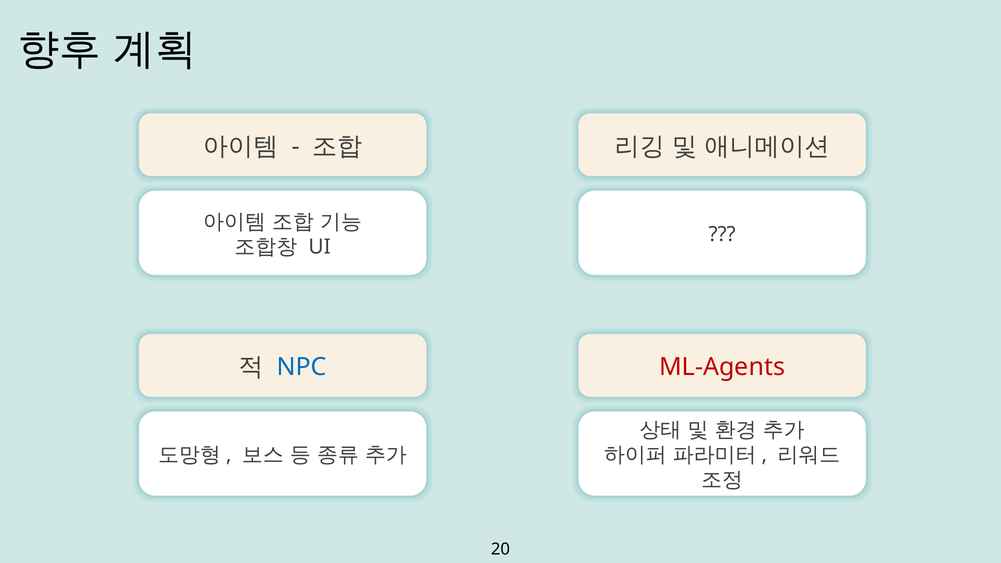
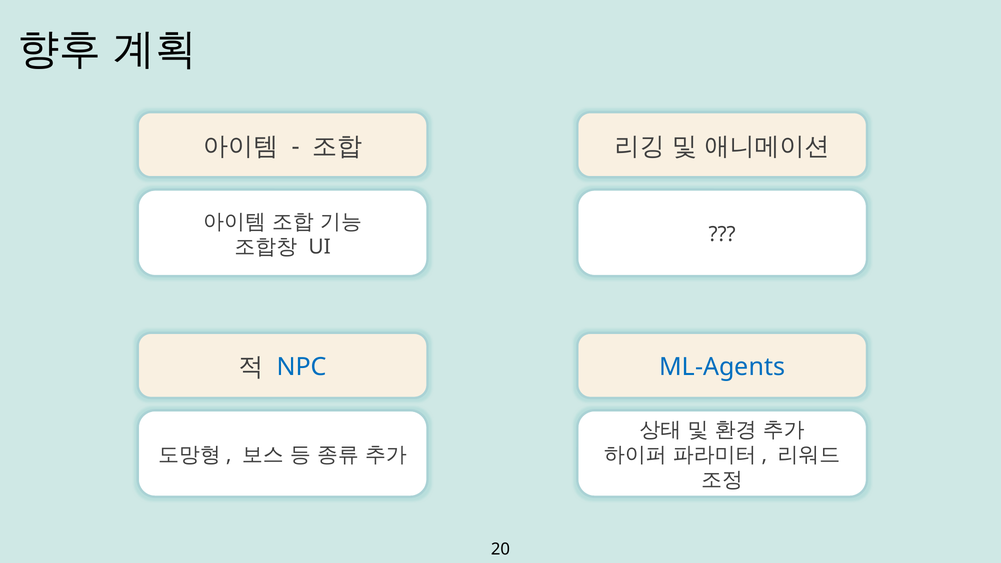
ML-Agents colour: red -> blue
